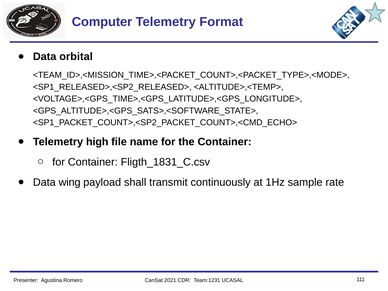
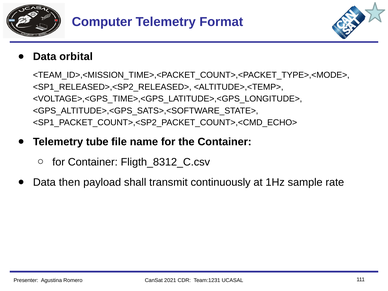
high: high -> tube
Fligth_1831_C.csv: Fligth_1831_C.csv -> Fligth_8312_C.csv
wing: wing -> then
